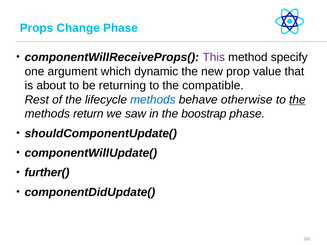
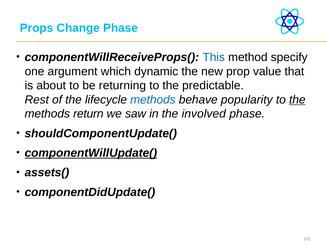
This colour: purple -> blue
compatible: compatible -> predictable
otherwise: otherwise -> popularity
boostrap: boostrap -> involved
componentWillUpdate( underline: none -> present
further(: further( -> assets(
